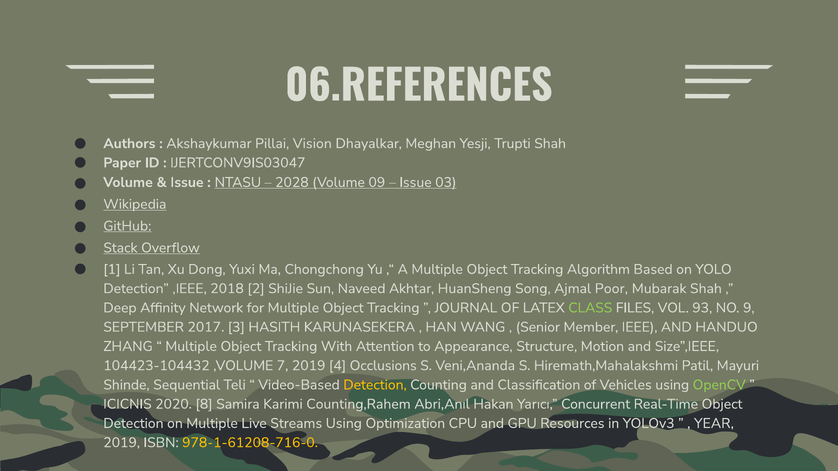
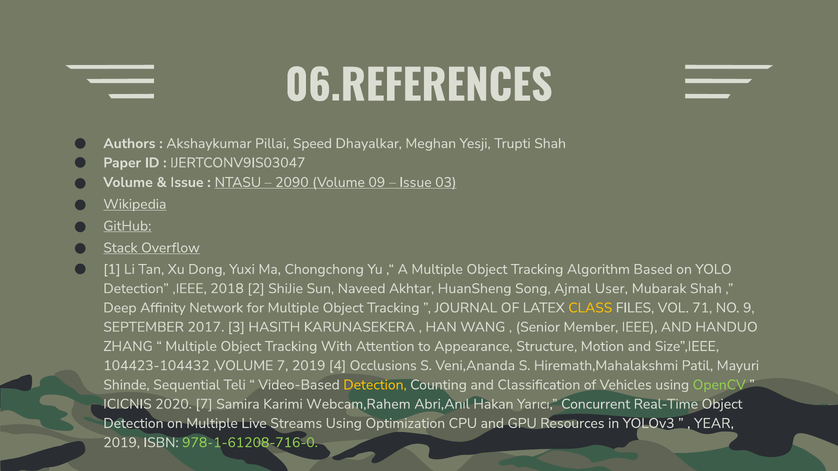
Vision: Vision -> Speed
2028: 2028 -> 2090
Poor: Poor -> User
CLASS colour: light green -> yellow
93: 93 -> 71
2020 8: 8 -> 7
Counting,Rahem: Counting,Rahem -> Webcam,Rahem
978-1-61208-716-0 colour: yellow -> light green
